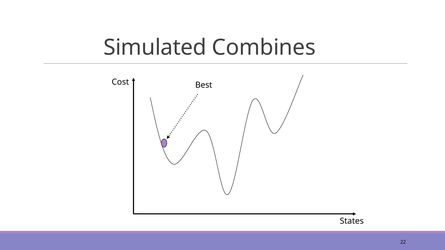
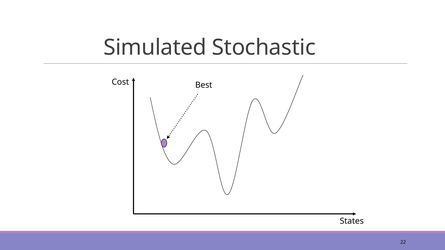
Combines: Combines -> Stochastic
